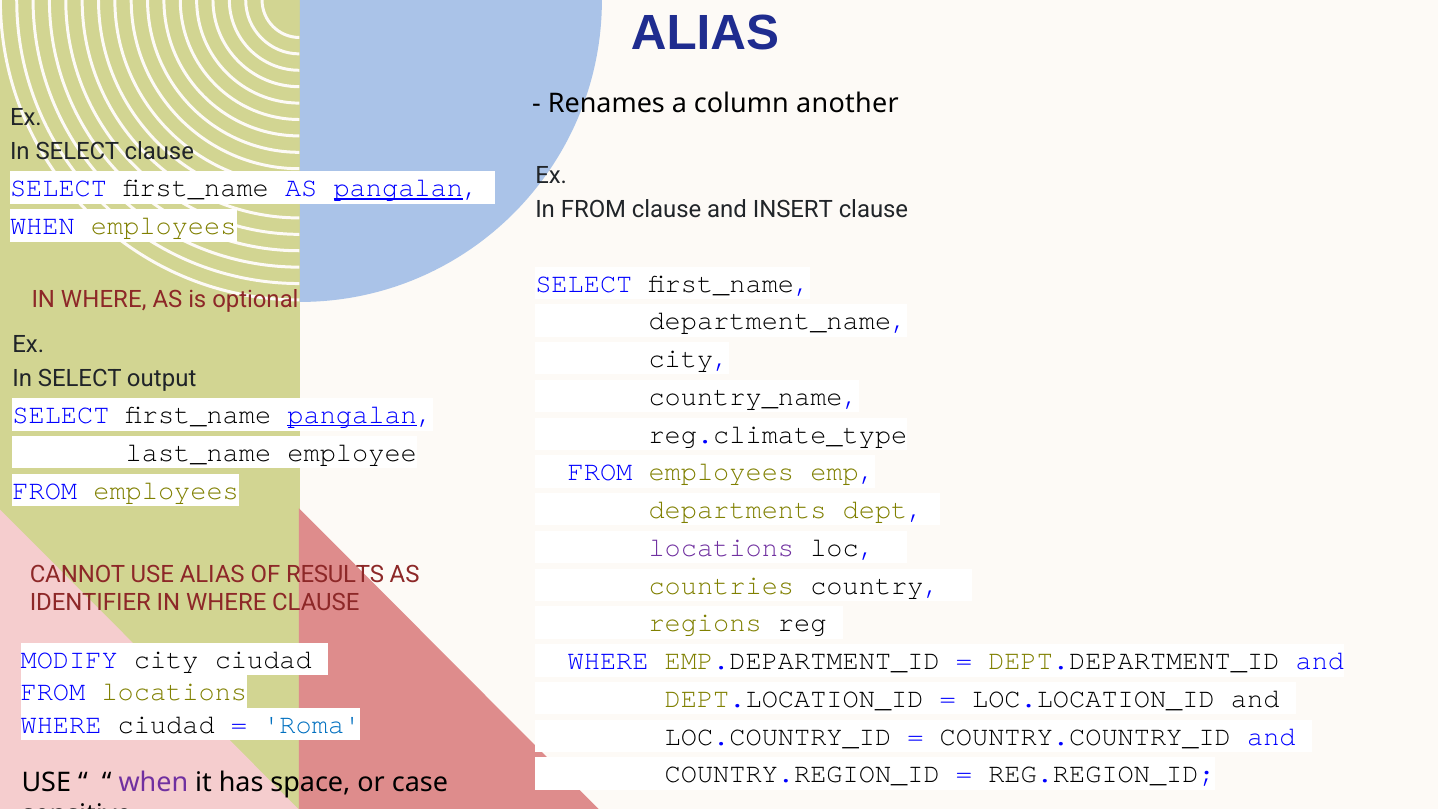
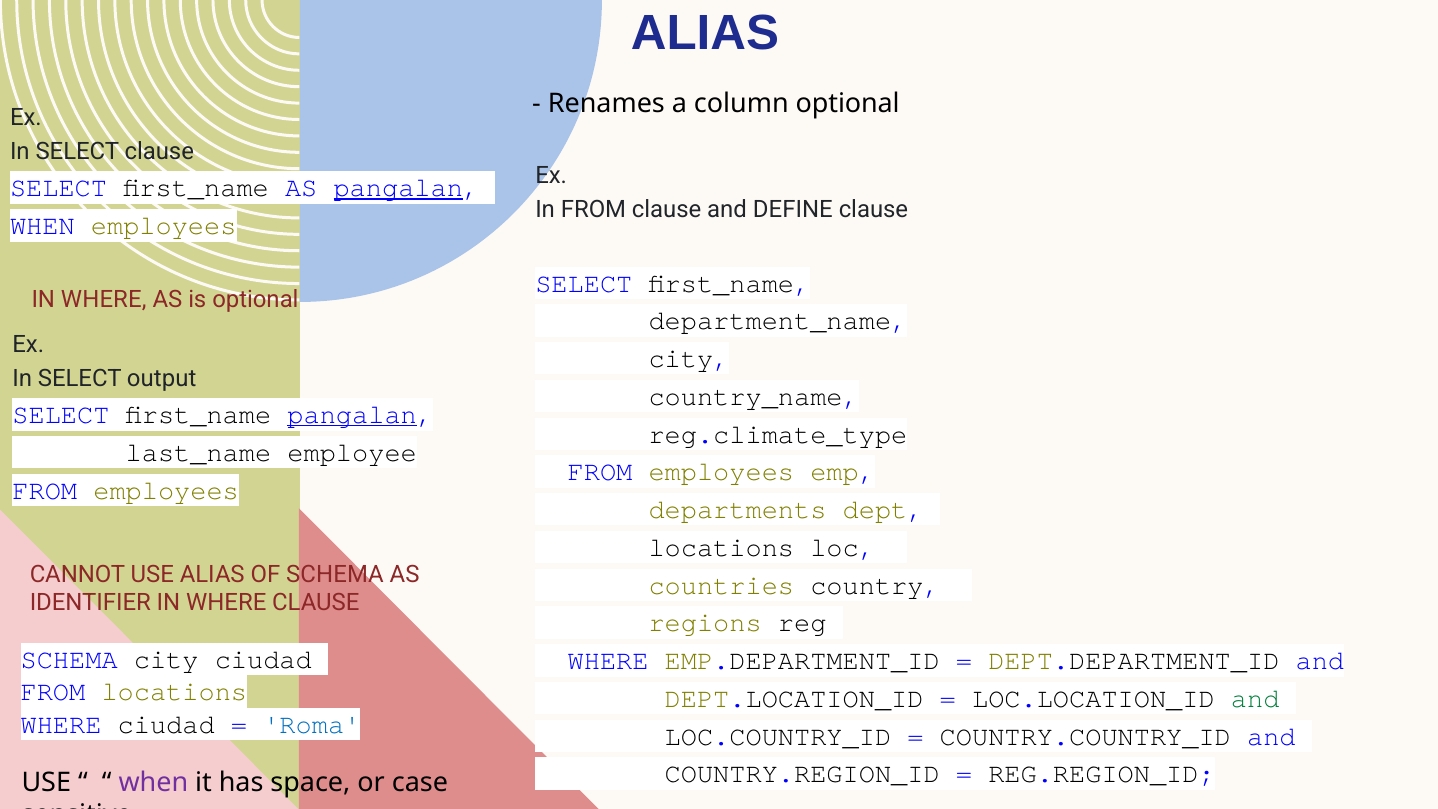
column another: another -> optional
INSERT: INSERT -> DEFINE
locations at (721, 547) colour: purple -> black
OF RESULTS: RESULTS -> SCHEMA
MODIFY at (69, 659): MODIFY -> SCHEMA
and at (1255, 698) colour: black -> green
